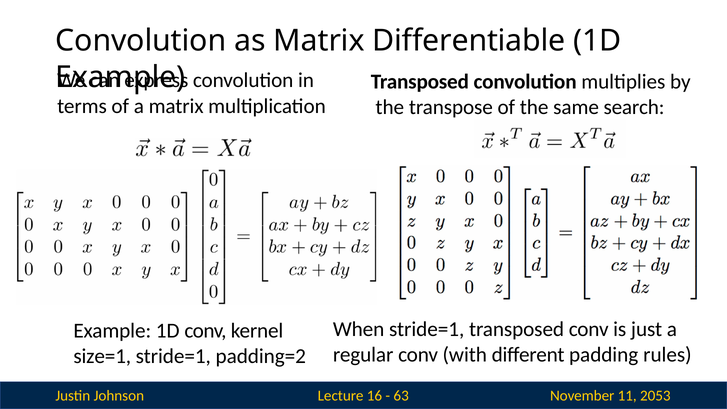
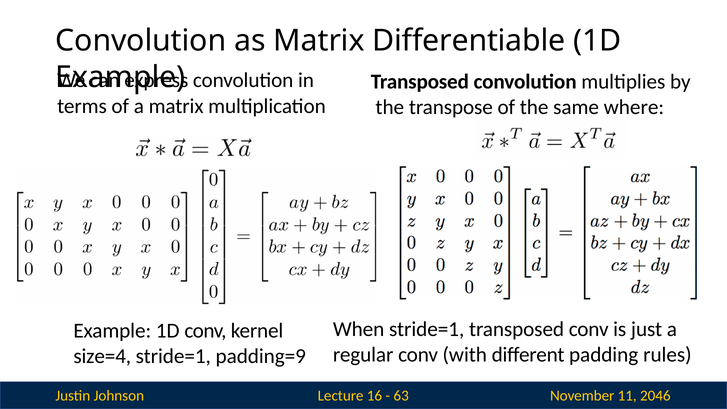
search: search -> where
size=1: size=1 -> size=4
padding=2: padding=2 -> padding=9
2053: 2053 -> 2046
